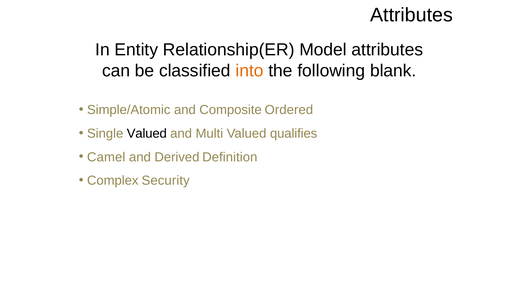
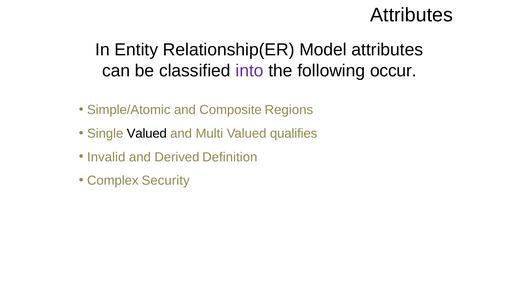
into colour: orange -> purple
blank: blank -> occur
Ordered: Ordered -> Regions
Camel: Camel -> Invalid
